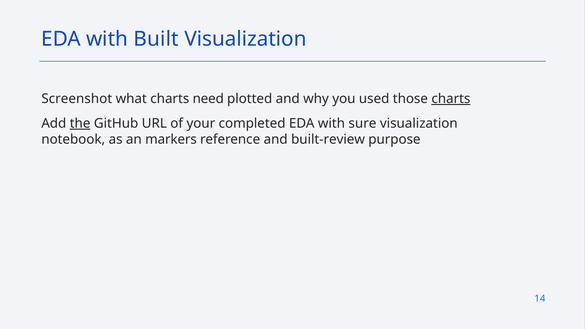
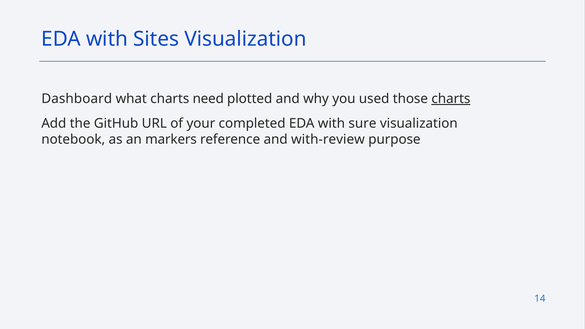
Built: Built -> Sites
Screenshot: Screenshot -> Dashboard
the underline: present -> none
built-review: built-review -> with-review
